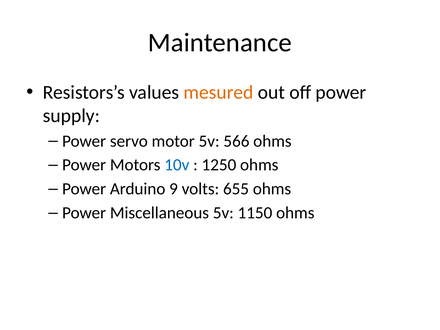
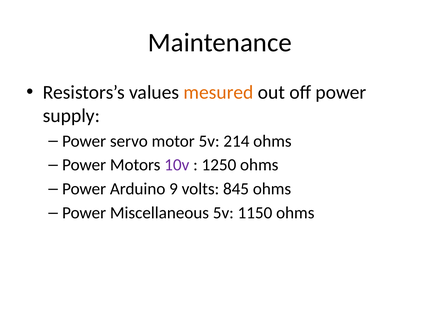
566: 566 -> 214
10v colour: blue -> purple
655: 655 -> 845
